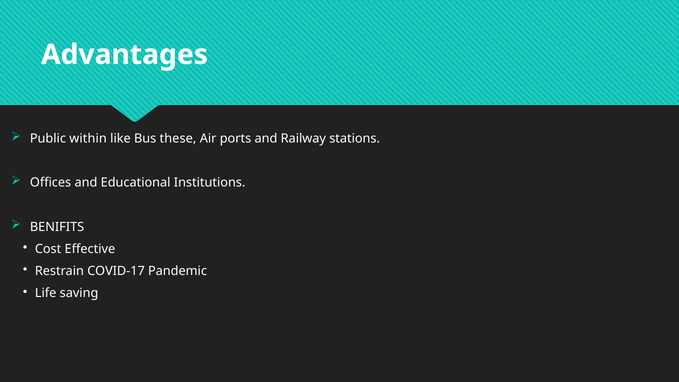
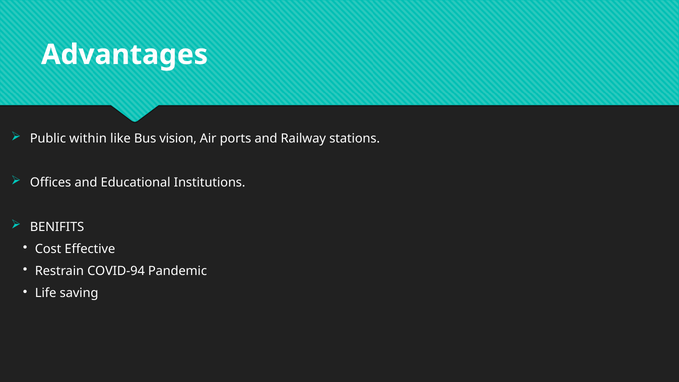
these: these -> vision
COVID-17: COVID-17 -> COVID-94
